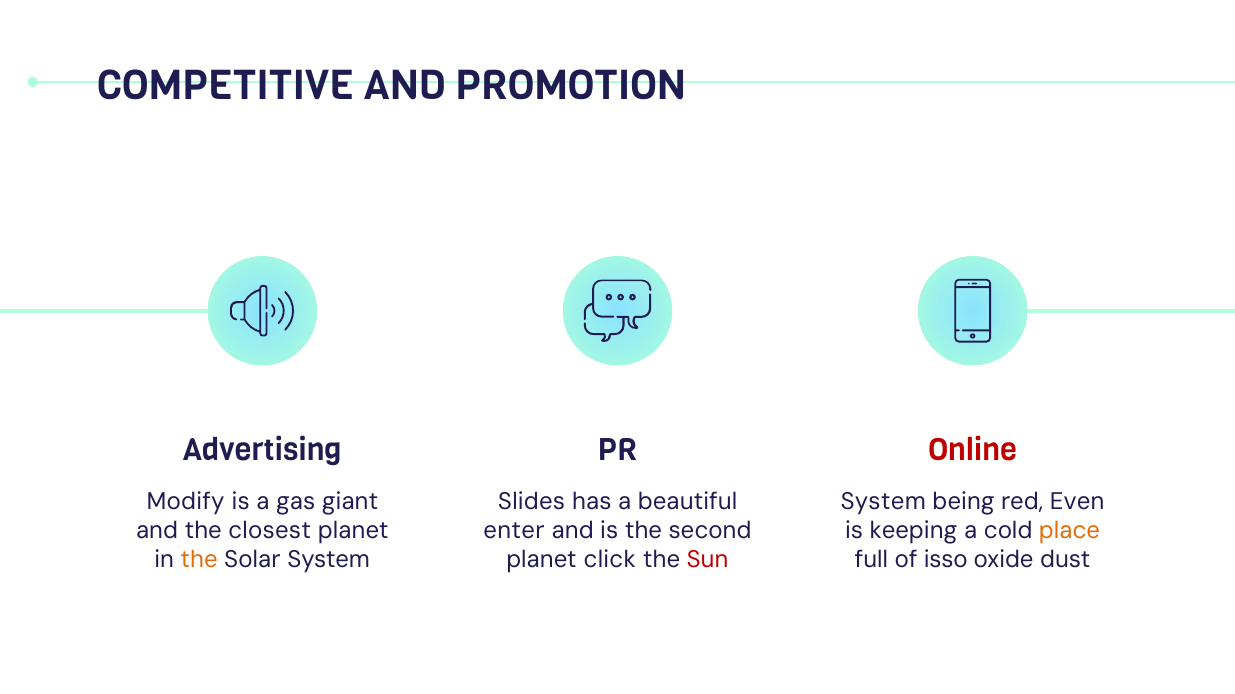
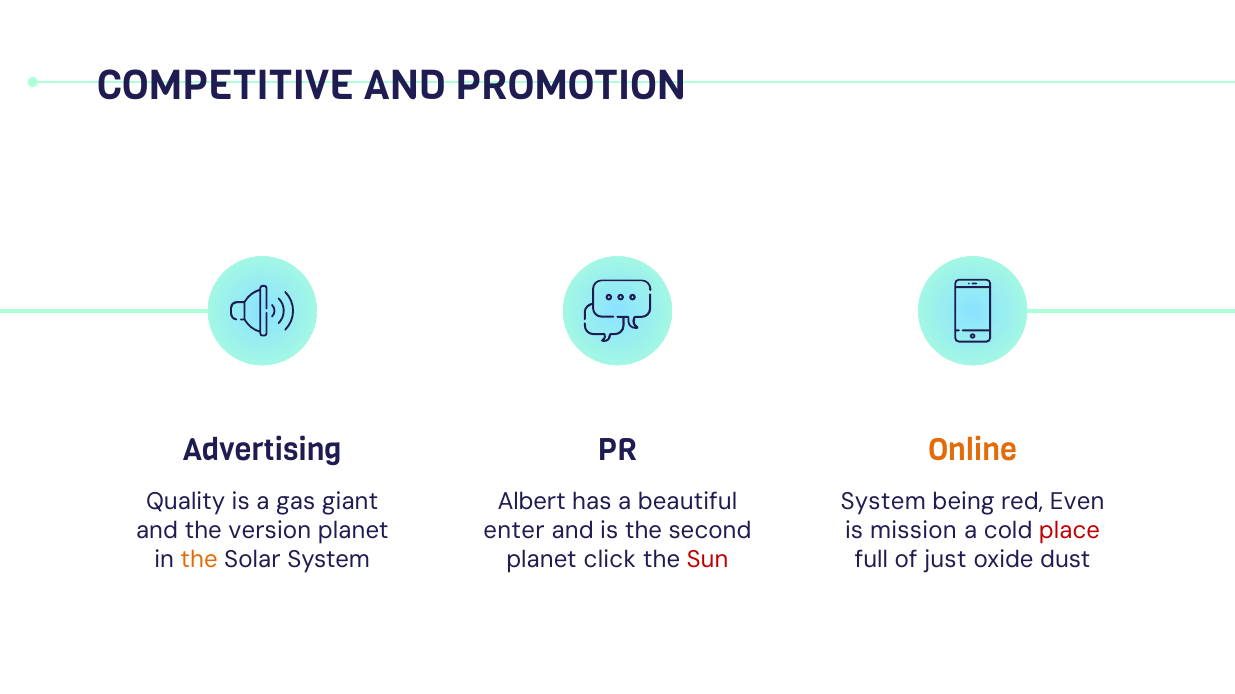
Online colour: red -> orange
Modify: Modify -> Quality
Slides: Slides -> Albert
closest: closest -> version
keeping: keeping -> mission
place colour: orange -> red
isso: isso -> just
